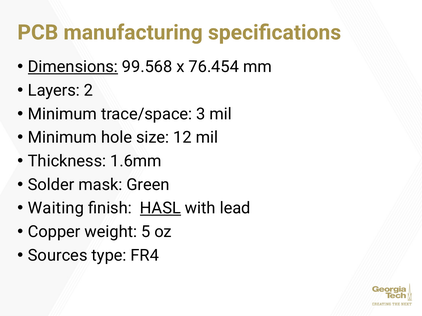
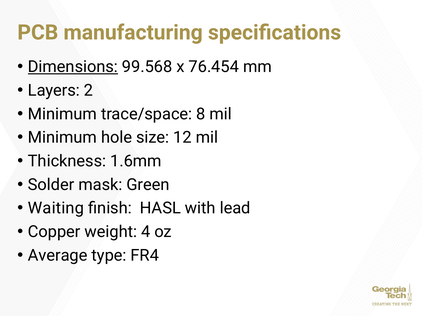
3: 3 -> 8
HASL underline: present -> none
5: 5 -> 4
Sources: Sources -> Average
